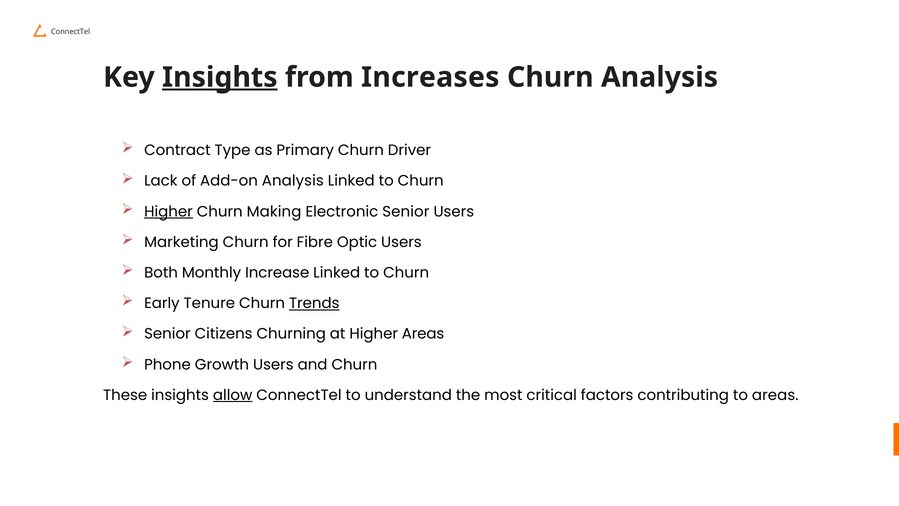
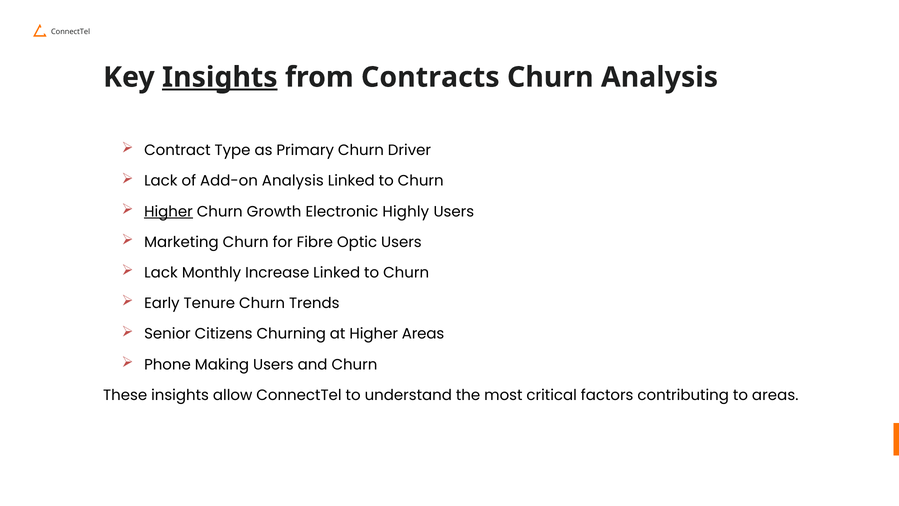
Increases: Increases -> Contracts
Making: Making -> Growth
Electronic Senior: Senior -> Highly
Both at (161, 273): Both -> Lack
Trends underline: present -> none
Growth: Growth -> Making
allow underline: present -> none
